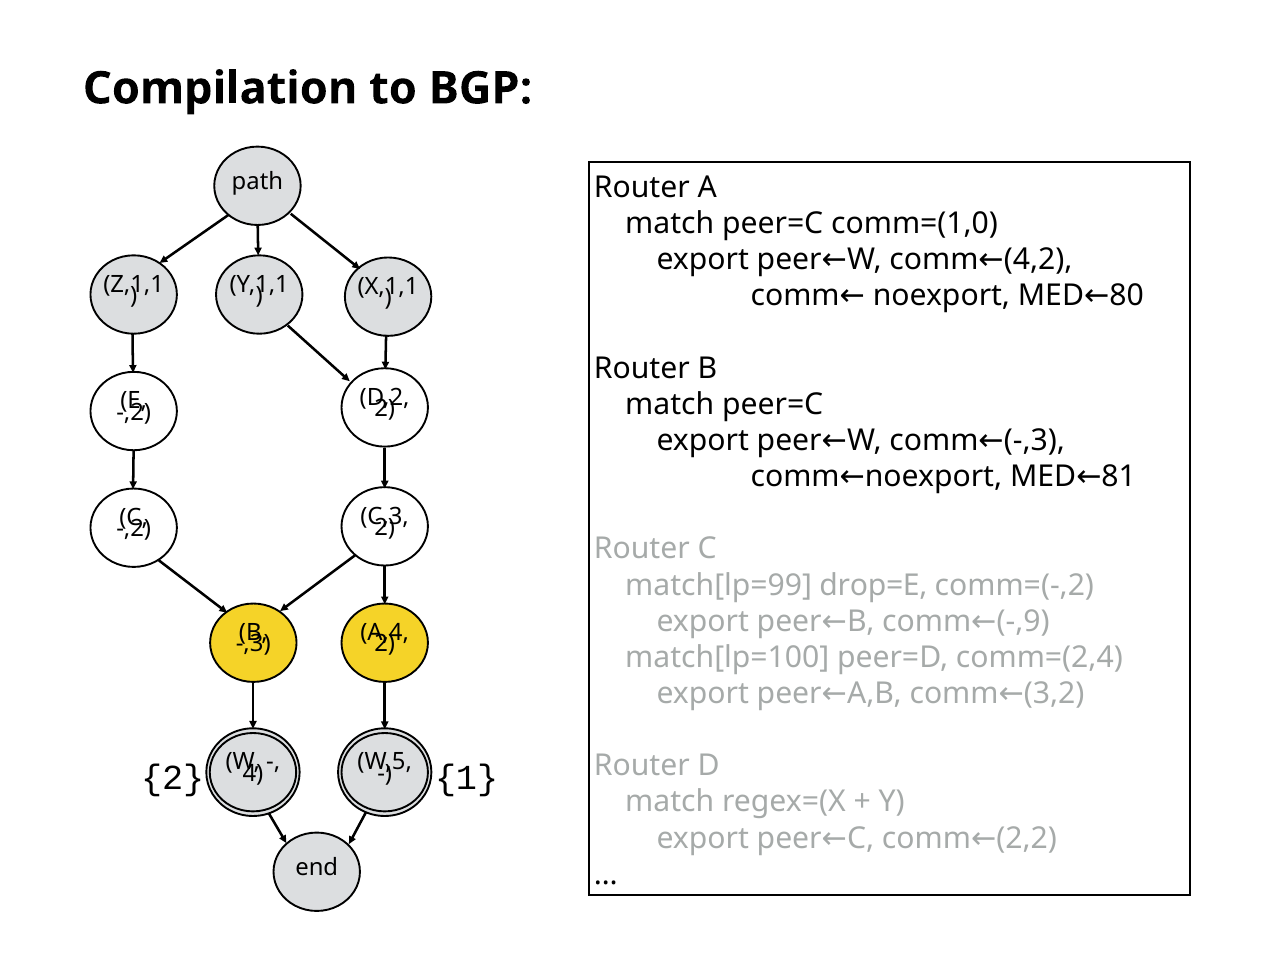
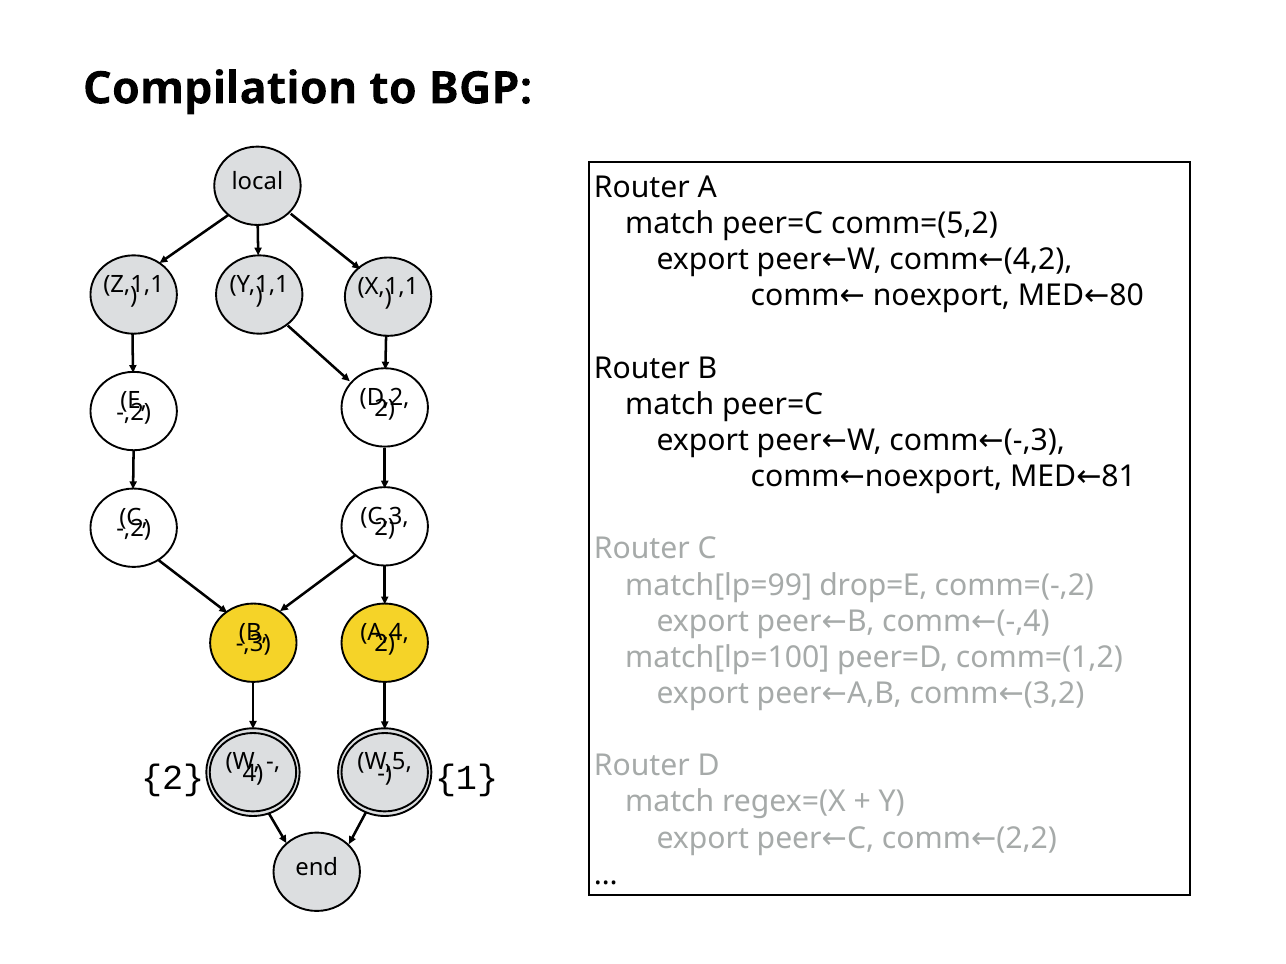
path: path -> local
comm=(1,0: comm=(1,0 -> comm=(5,2
-,9: -,9 -> -,4
comm=(2,4: comm=(2,4 -> comm=(1,2
